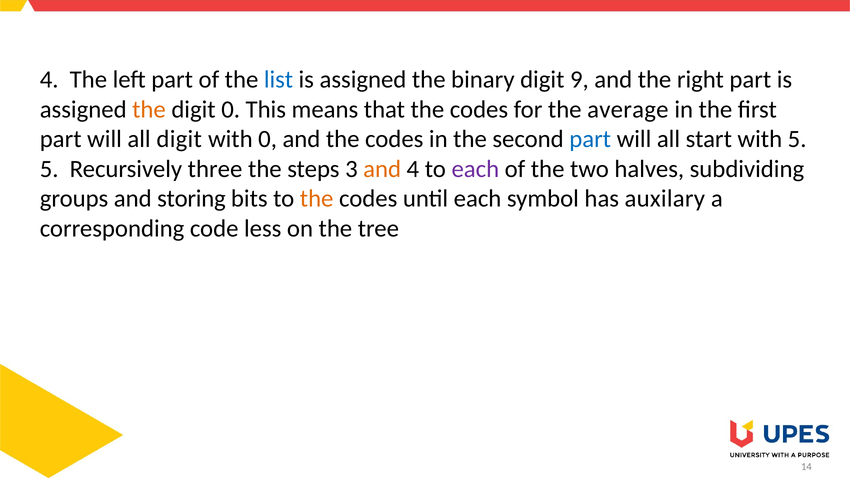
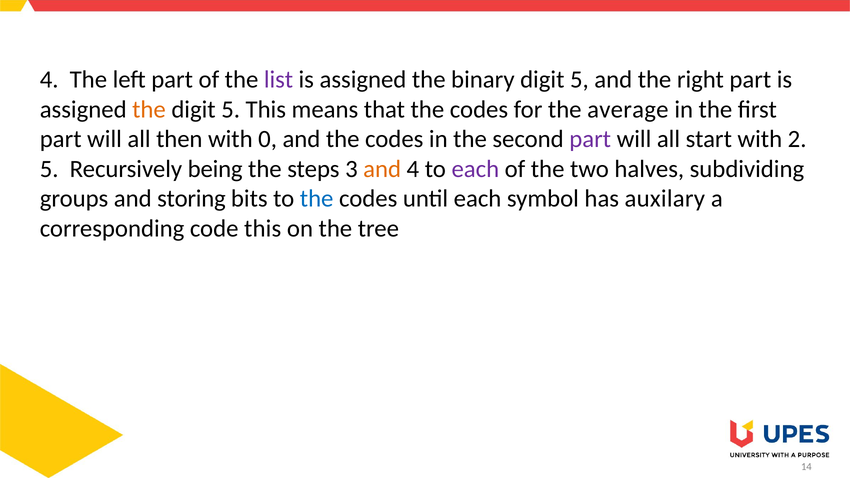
list colour: blue -> purple
binary digit 9: 9 -> 5
0 at (231, 110): 0 -> 5
all digit: digit -> then
part at (590, 139) colour: blue -> purple
with 5: 5 -> 2
three: three -> being
the at (317, 199) colour: orange -> blue
code less: less -> this
